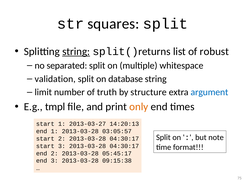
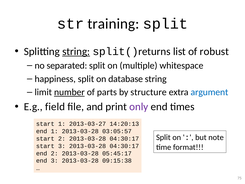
squares: squares -> training
validation: validation -> happiness
number underline: none -> present
truth: truth -> parts
tmpl: tmpl -> field
only colour: orange -> purple
